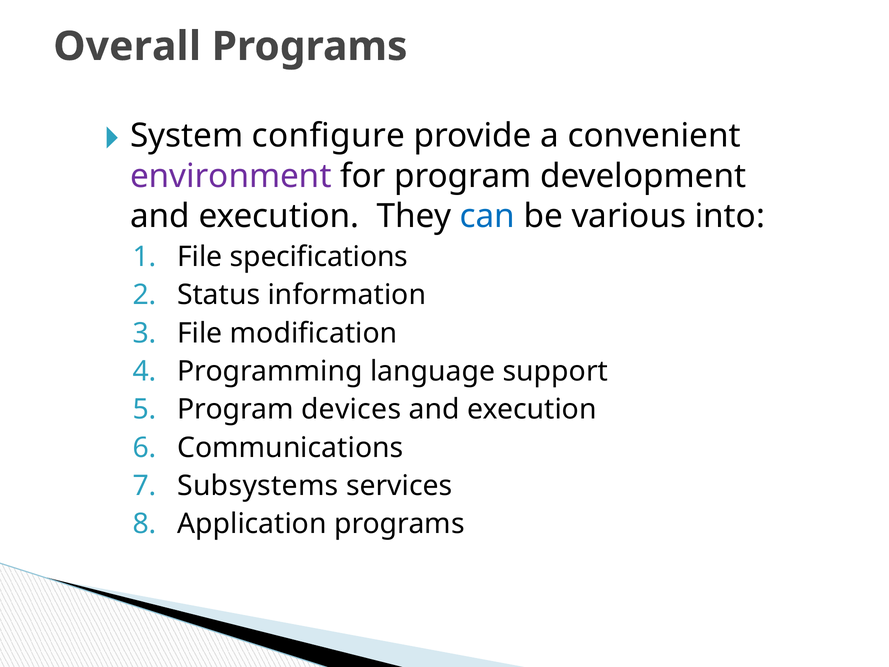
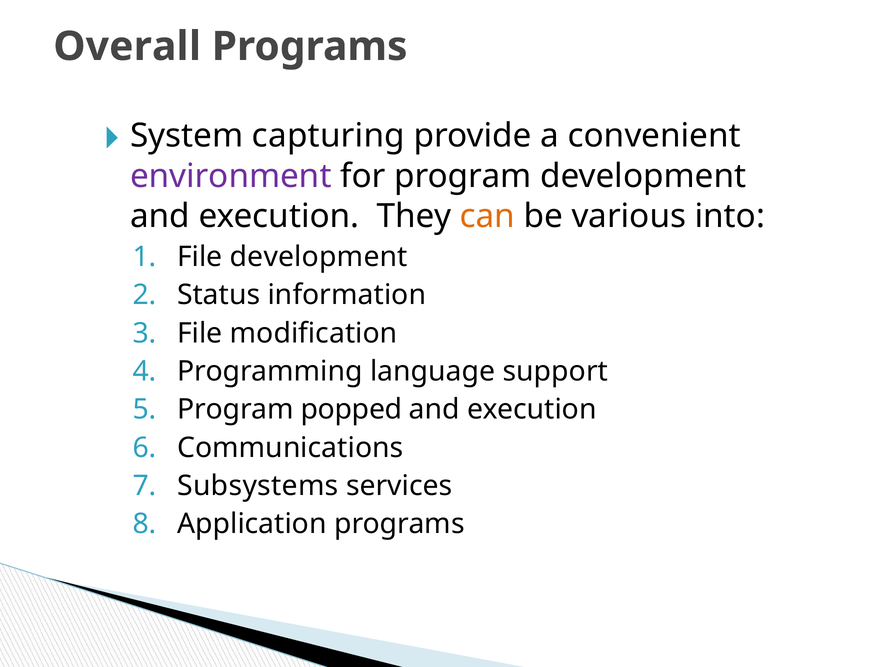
configure: configure -> capturing
can colour: blue -> orange
File specifications: specifications -> development
devices: devices -> popped
